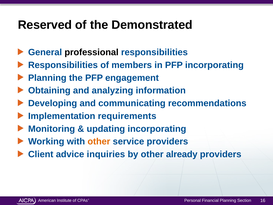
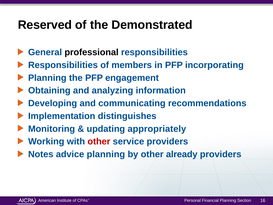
requirements: requirements -> distinguishes
updating incorporating: incorporating -> appropriately
other at (99, 141) colour: orange -> red
Client: Client -> Notes
advice inquiries: inquiries -> planning
